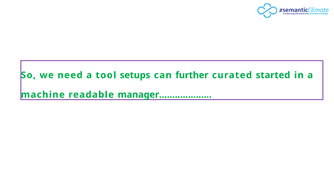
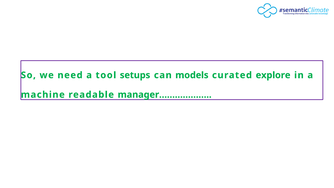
further: further -> models
started: started -> explore
